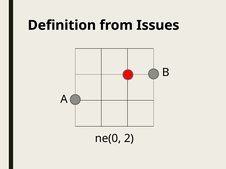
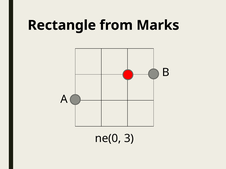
Definition: Definition -> Rectangle
Issues: Issues -> Marks
2: 2 -> 3
